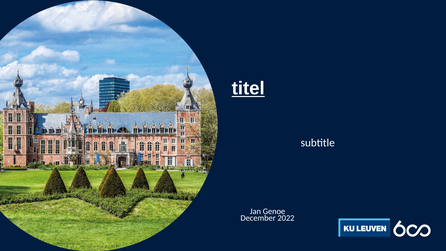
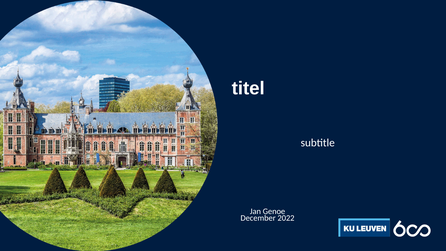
titel underline: present -> none
